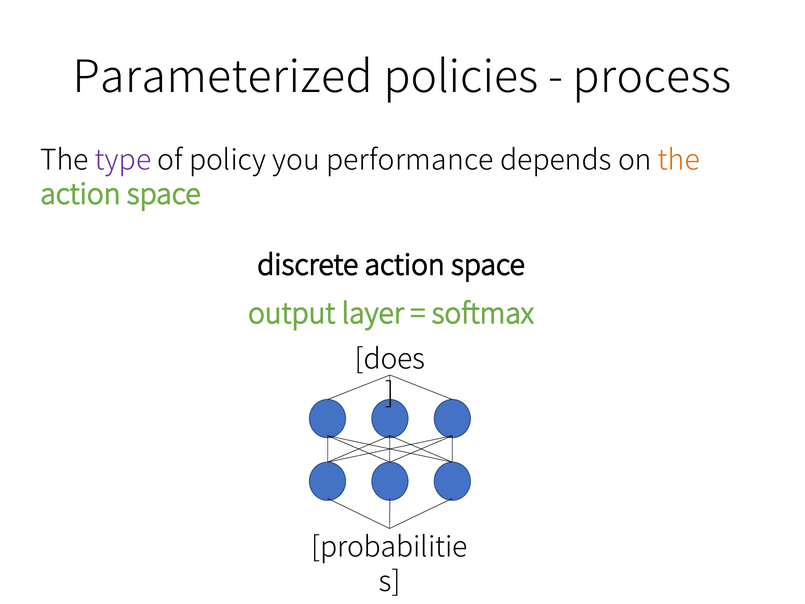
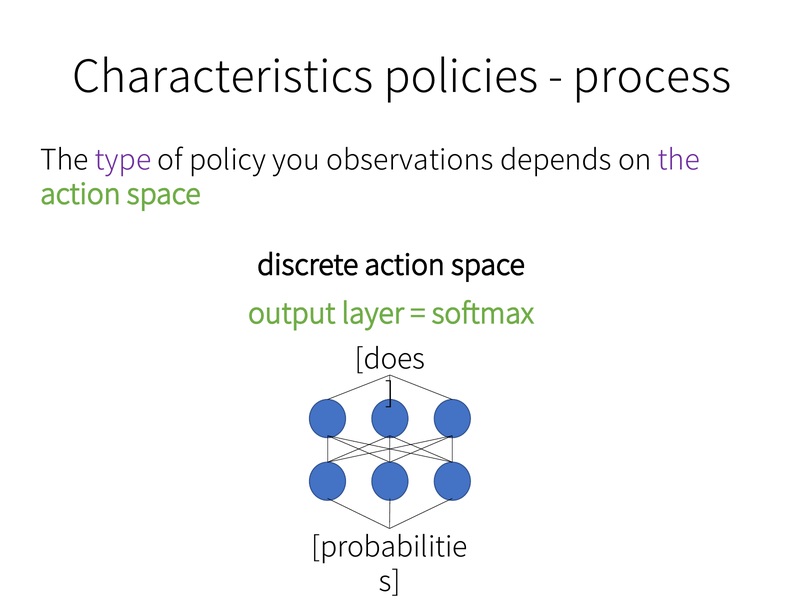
Parameterized: Parameterized -> Characteristics
performance: performance -> observations
the at (679, 160) colour: orange -> purple
